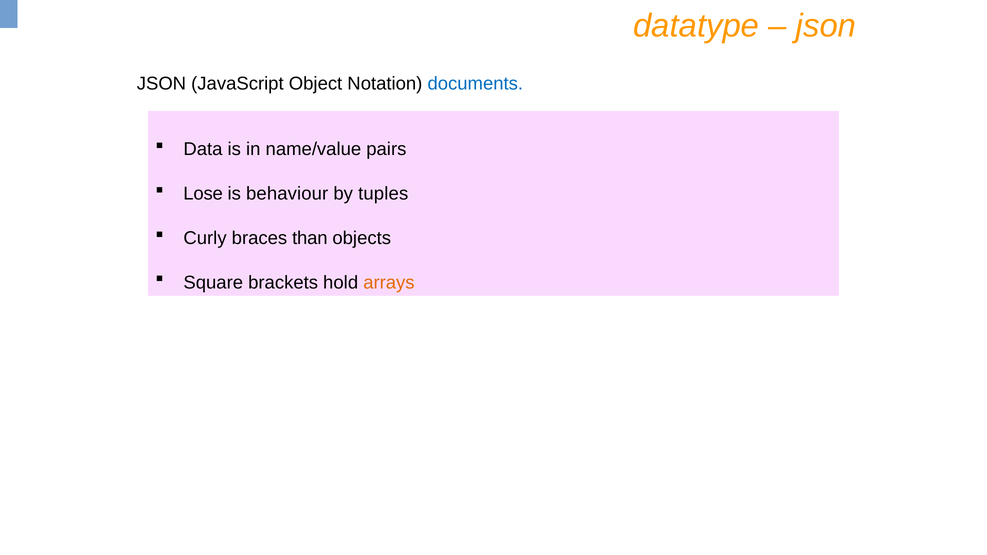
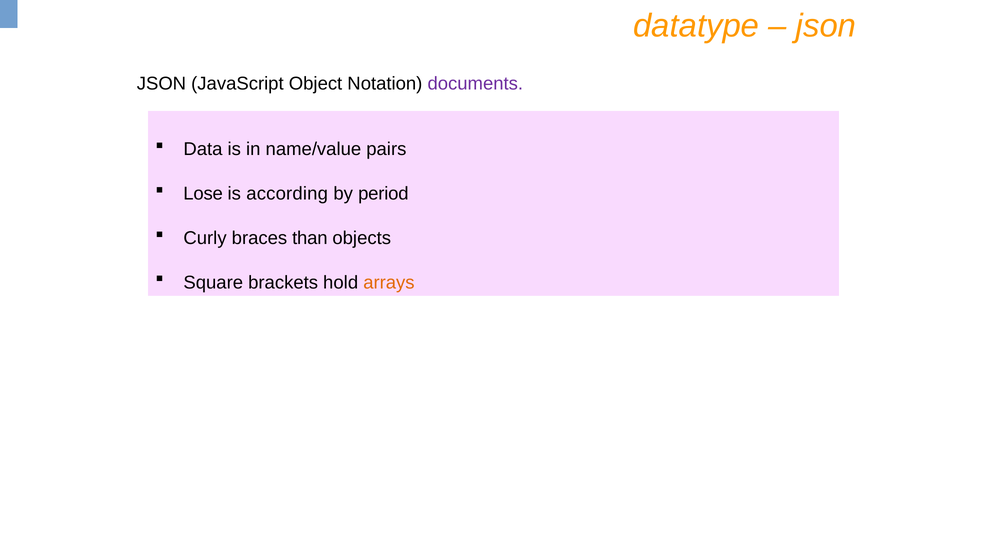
documents colour: blue -> purple
behaviour: behaviour -> according
tuples: tuples -> period
